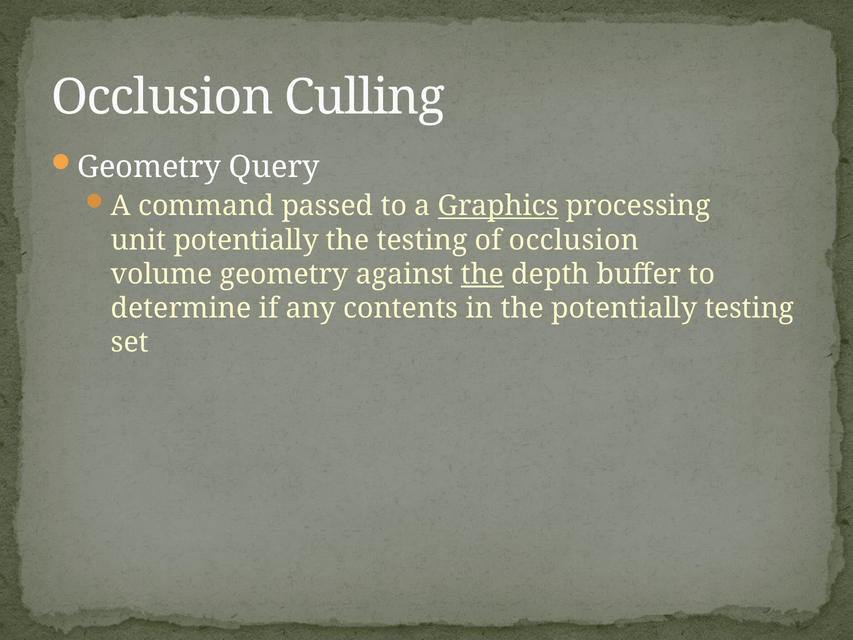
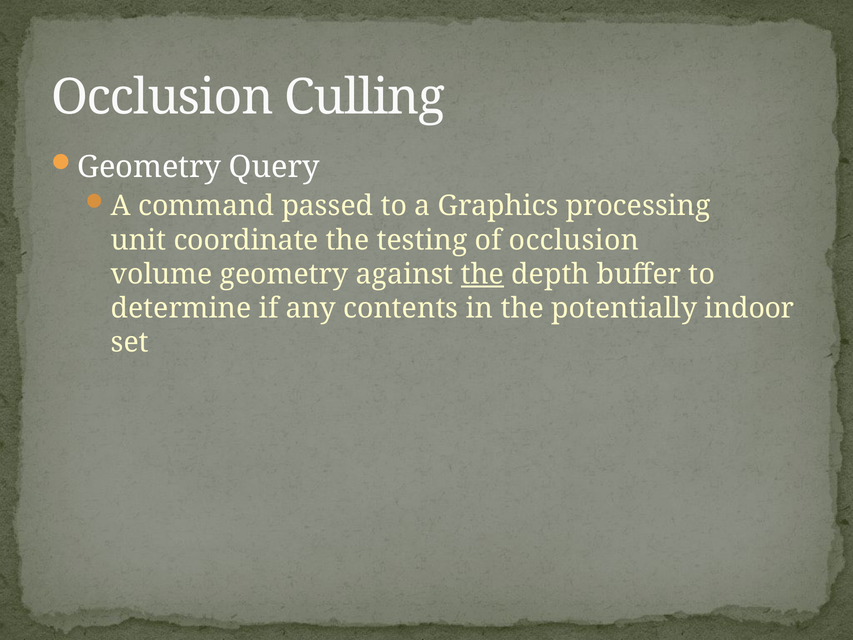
Graphics underline: present -> none
unit potentially: potentially -> coordinate
potentially testing: testing -> indoor
